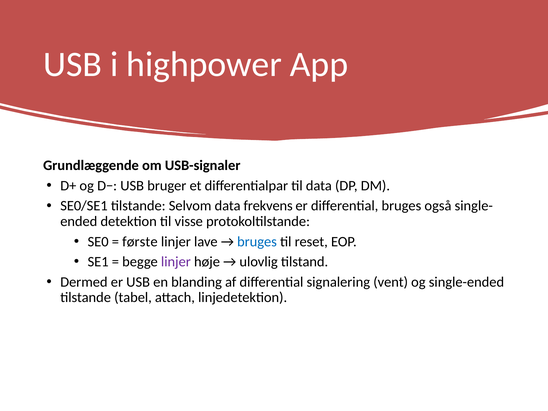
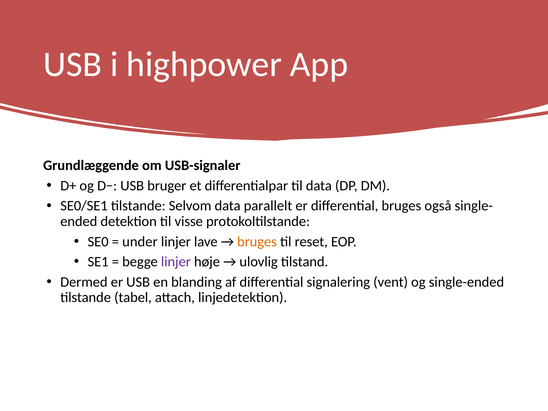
frekvens: frekvens -> parallelt
første: første -> under
bruges at (257, 242) colour: blue -> orange
